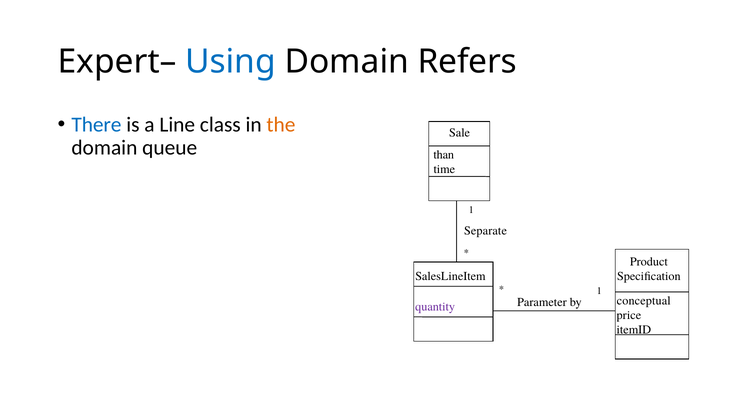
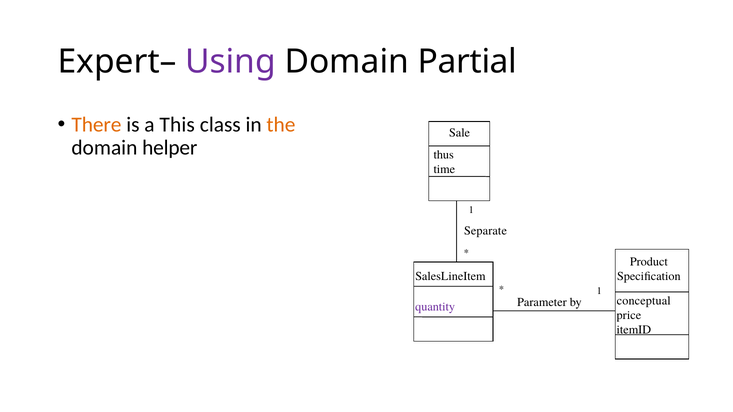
Using colour: blue -> purple
Refers: Refers -> Partial
There colour: blue -> orange
Line: Line -> This
queue: queue -> helper
than: than -> thus
